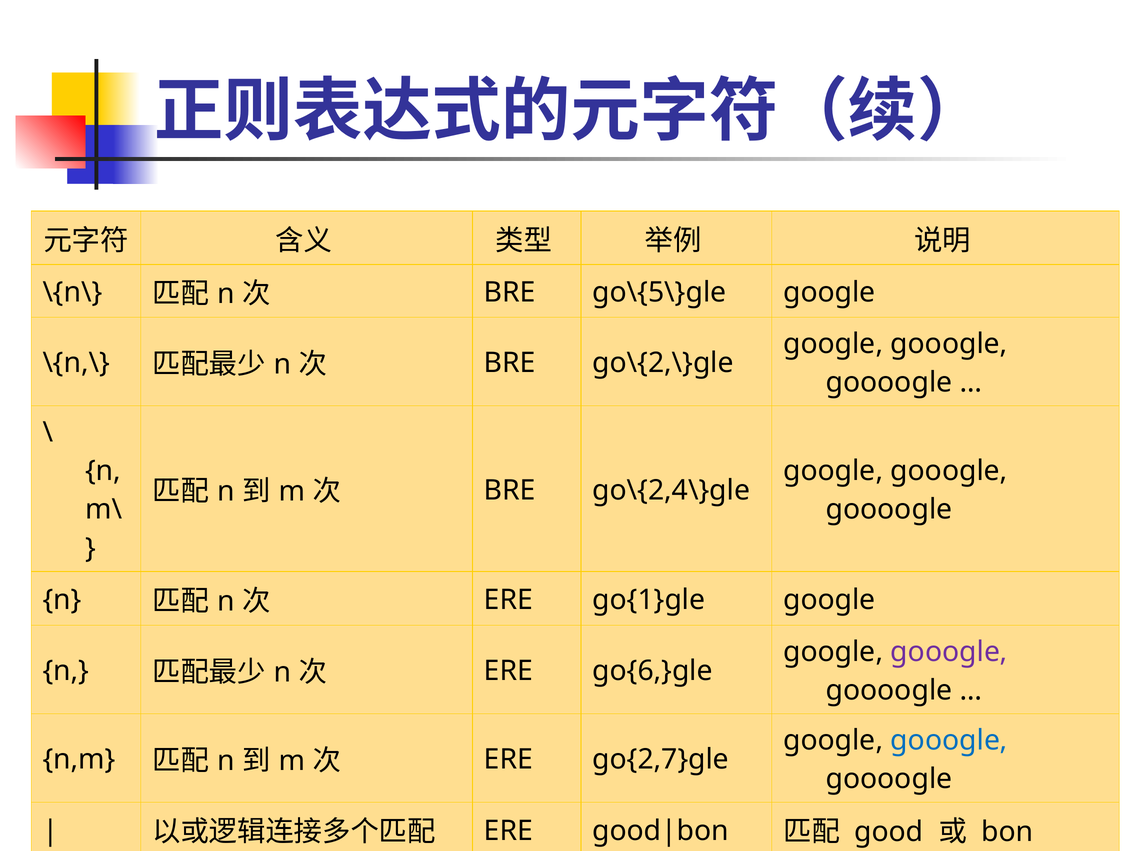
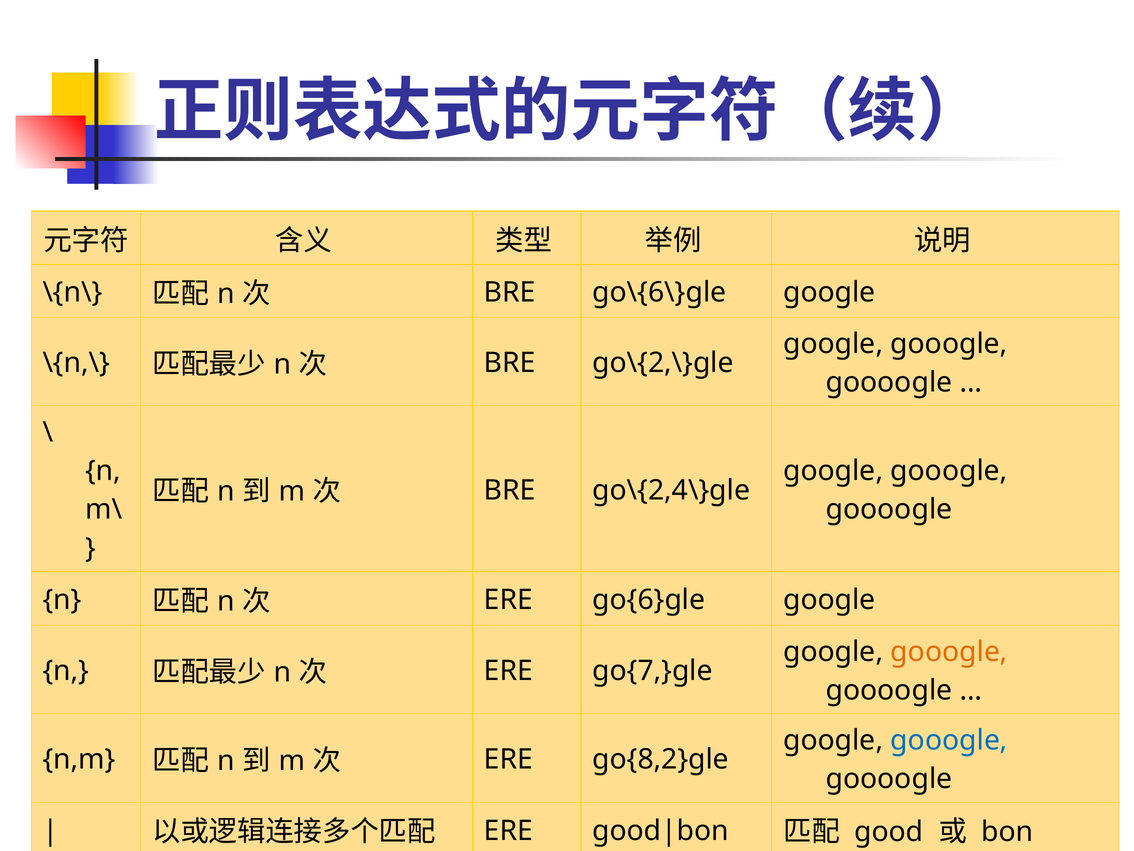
go\{5\}gle: go\{5\}gle -> go\{6\}gle
go{1}gle: go{1}gle -> go{6}gle
gooogle at (949, 651) colour: purple -> orange
go{6,}gle: go{6,}gle -> go{7,}gle
go{2,7}gle: go{2,7}gle -> go{8,2}gle
